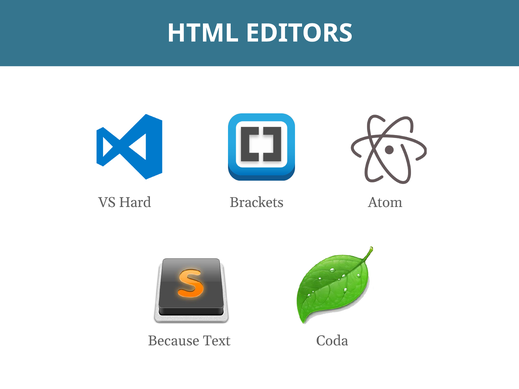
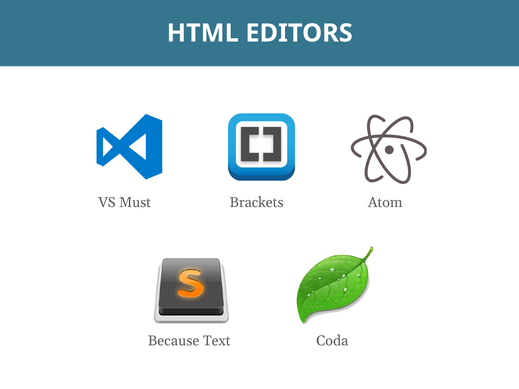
Hard: Hard -> Must
